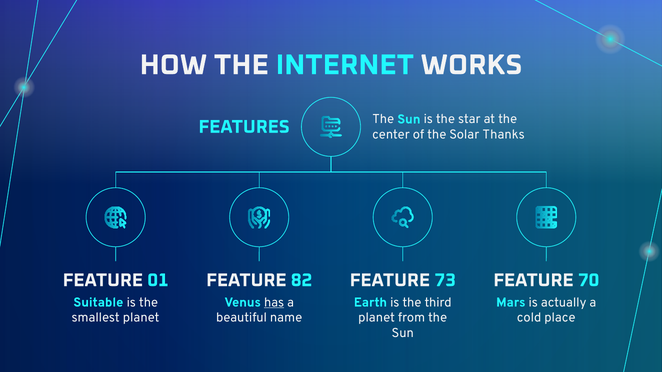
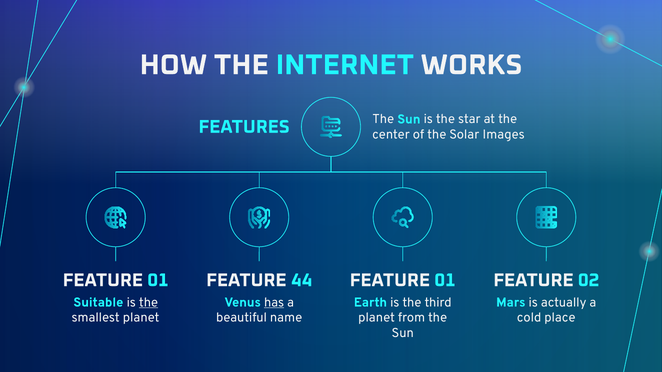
Thanks: Thanks -> Images
82: 82 -> 44
73 at (445, 280): 73 -> 01
70: 70 -> 02
the at (148, 303) underline: none -> present
